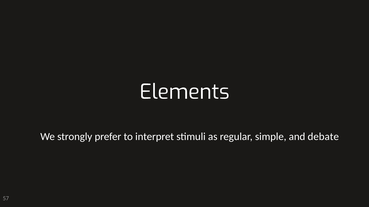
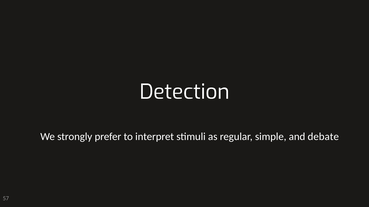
Elements: Elements -> Detection
